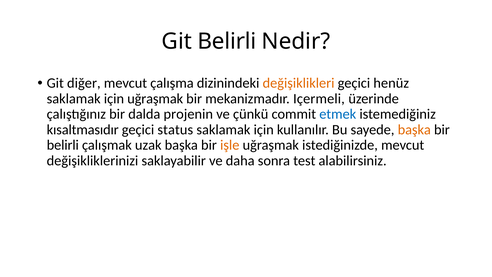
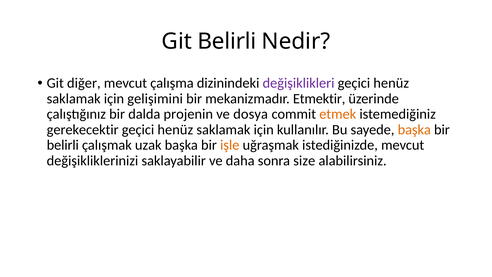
değişiklikleri colour: orange -> purple
için uğraşmak: uğraşmak -> gelişimini
Içermeli: Içermeli -> Etmektir
çünkü: çünkü -> dosya
etmek colour: blue -> orange
kısaltmasıdır: kısaltmasıdır -> gerekecektir
status at (175, 130): status -> henüz
test: test -> size
